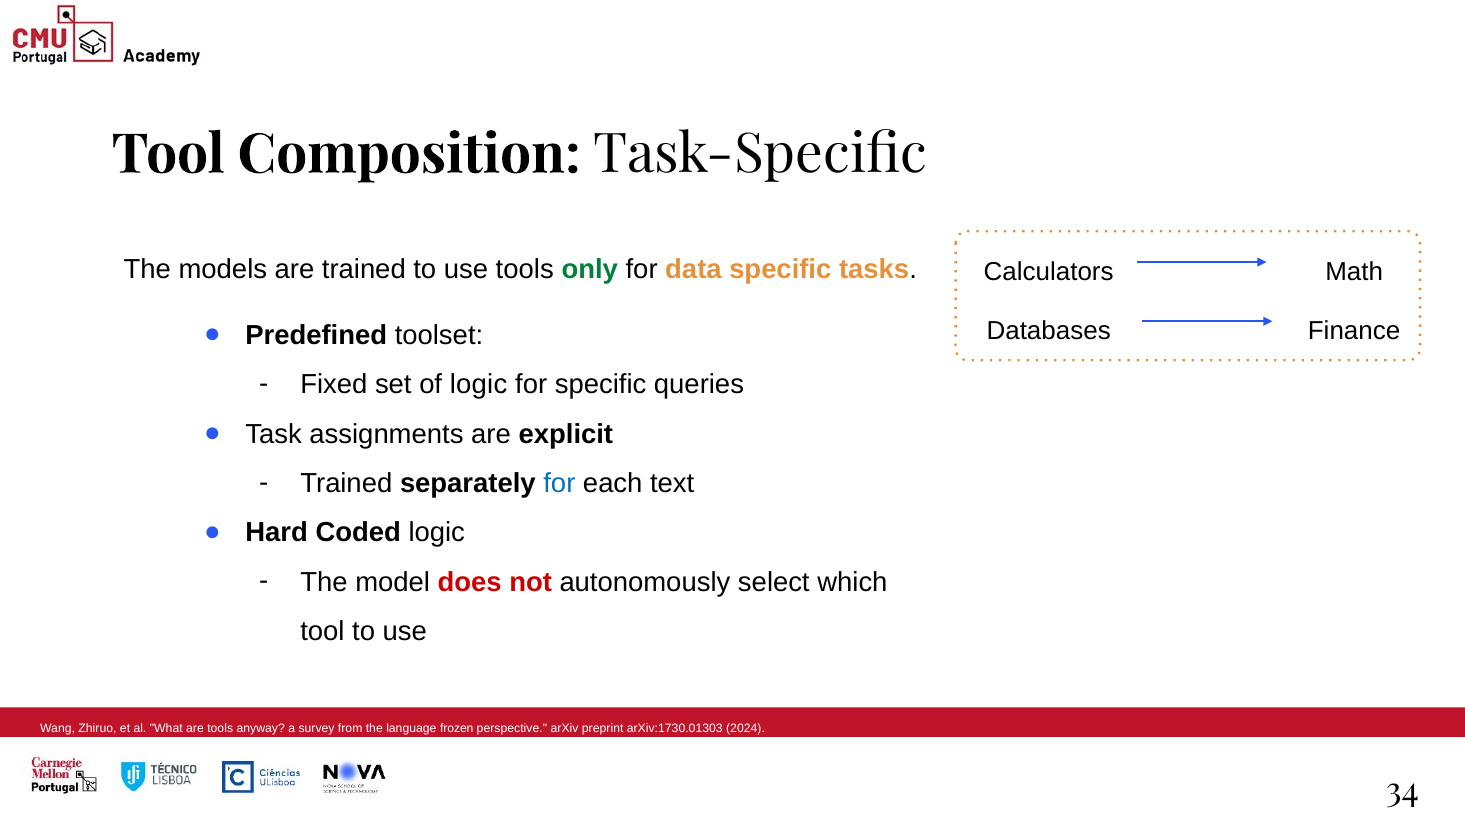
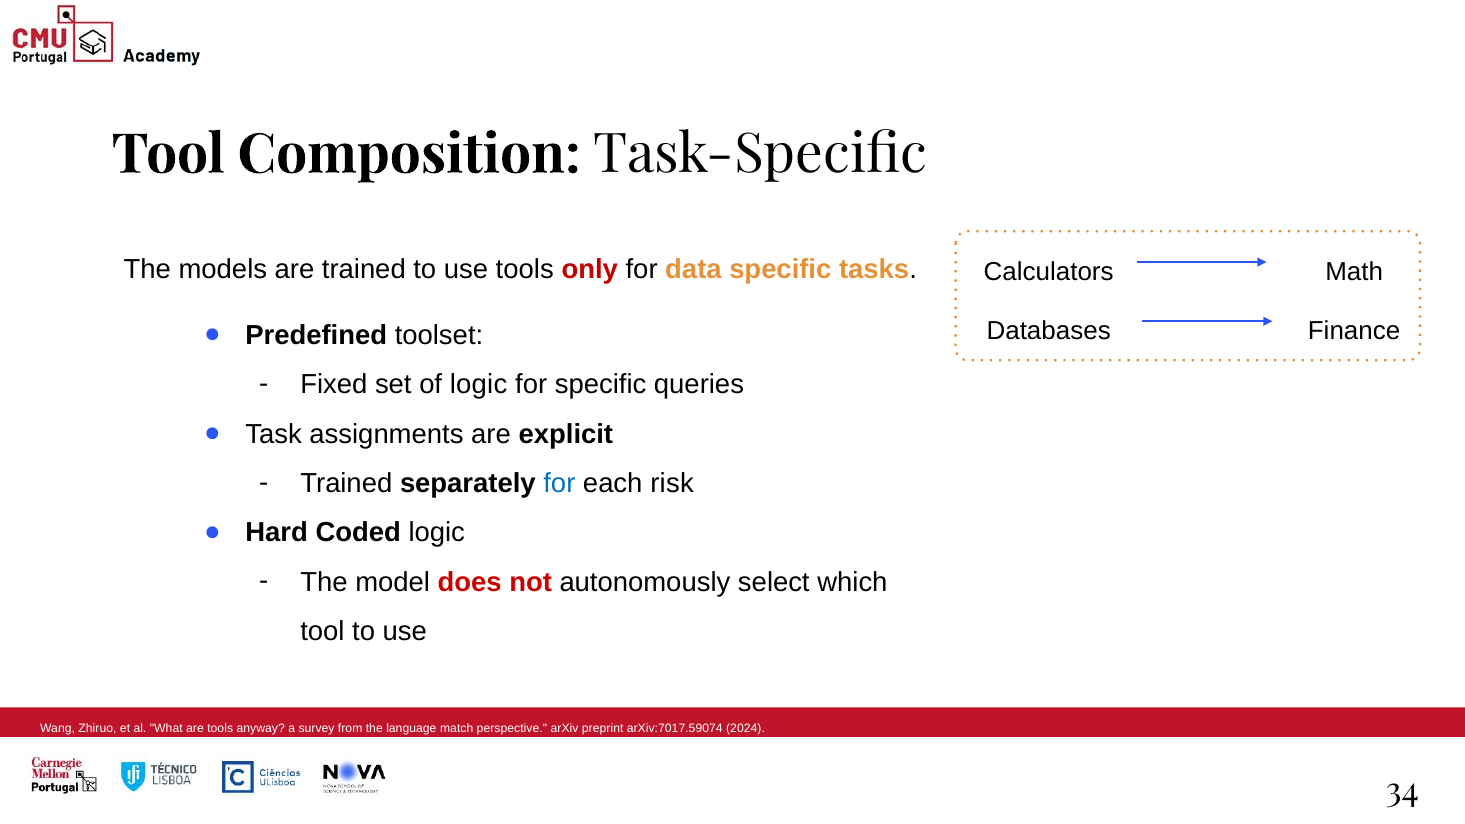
only colour: green -> red
text: text -> risk
frozen: frozen -> match
arXiv:1730.01303: arXiv:1730.01303 -> arXiv:7017.59074
